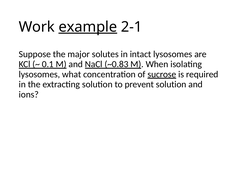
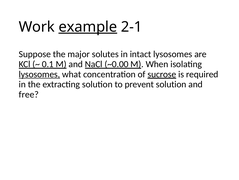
~0.83: ~0.83 -> ~0.00
lysosomes at (39, 74) underline: none -> present
ions: ions -> free
